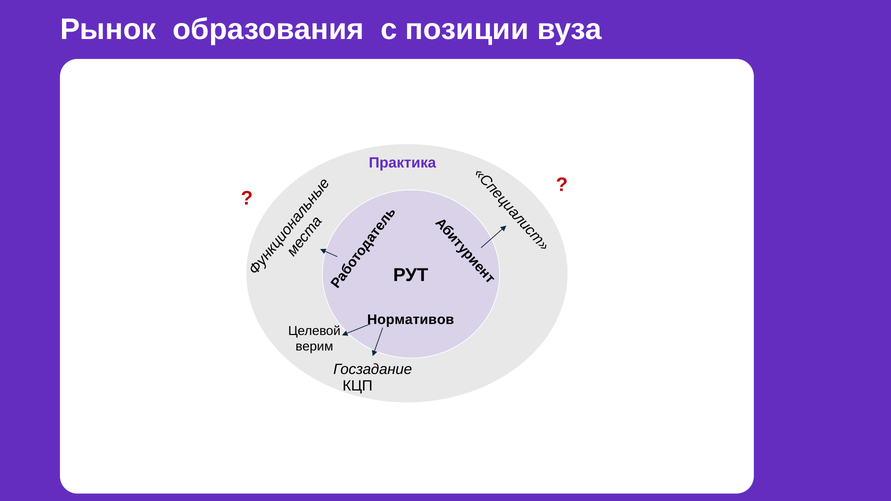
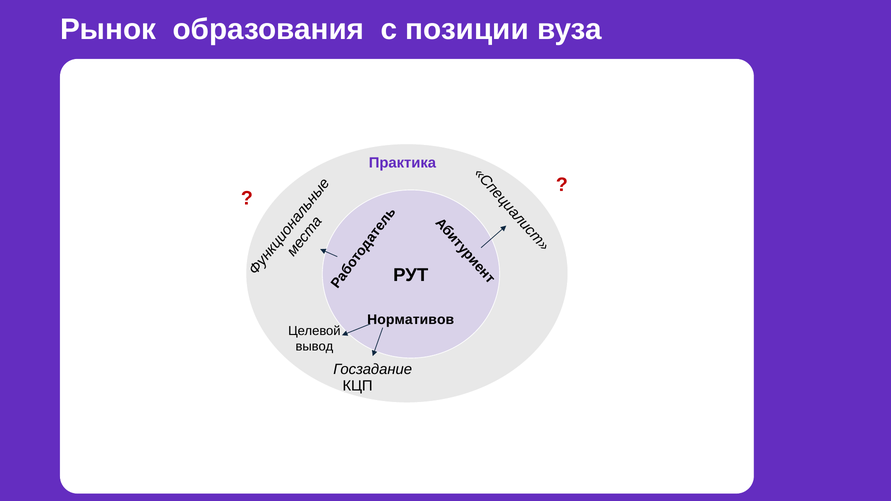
верим: верим -> вывод
